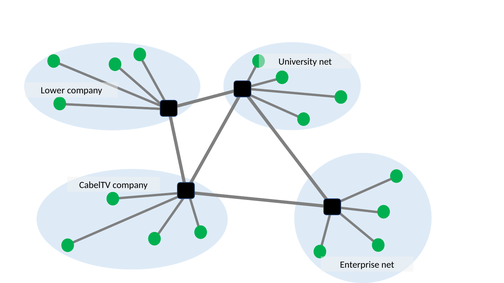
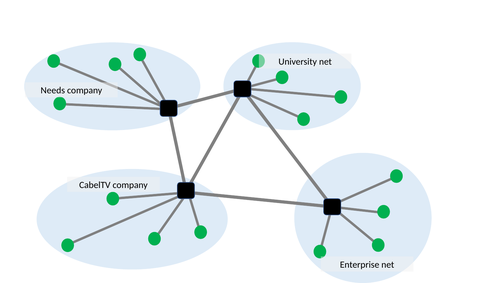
Lower: Lower -> Needs
